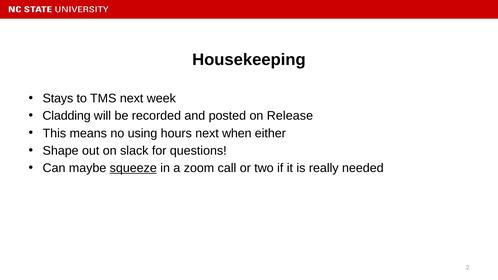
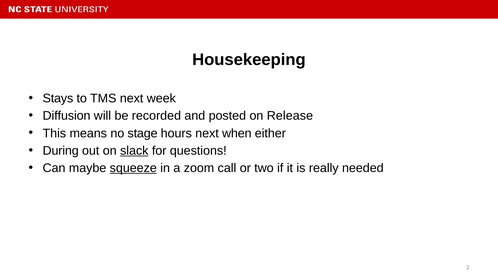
Cladding: Cladding -> Diffusion
using: using -> stage
Shape: Shape -> During
slack underline: none -> present
